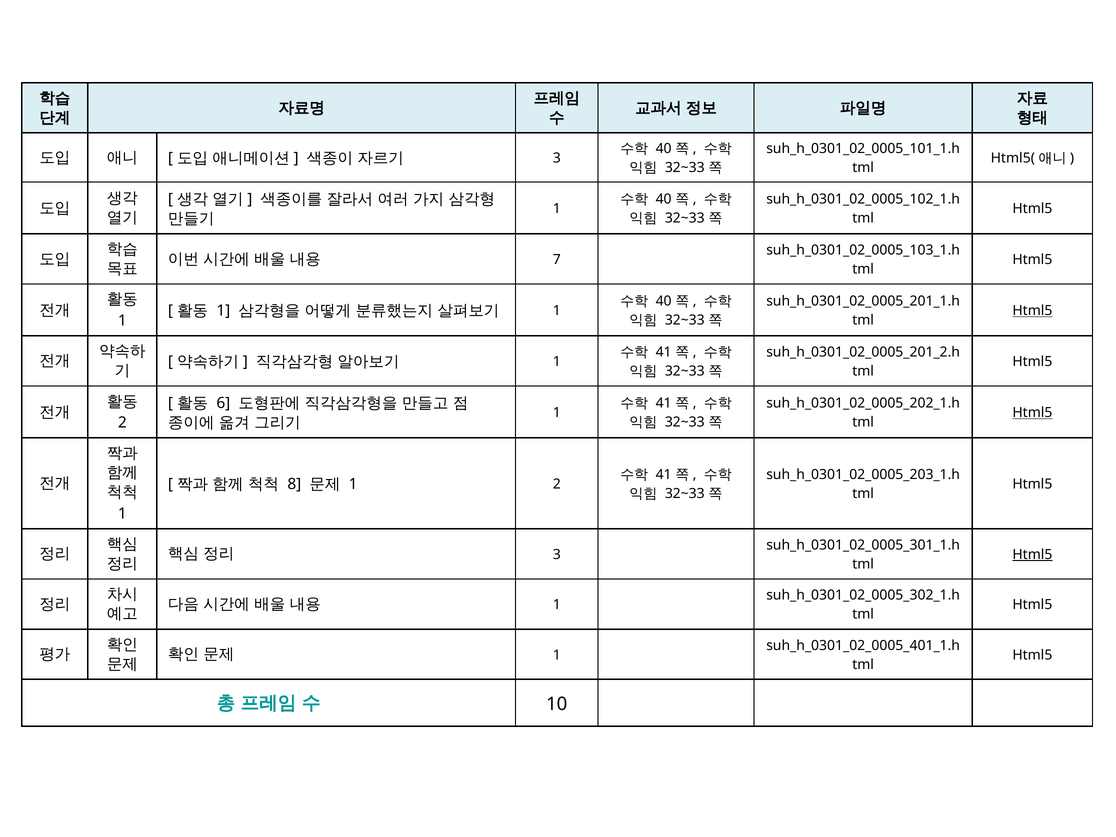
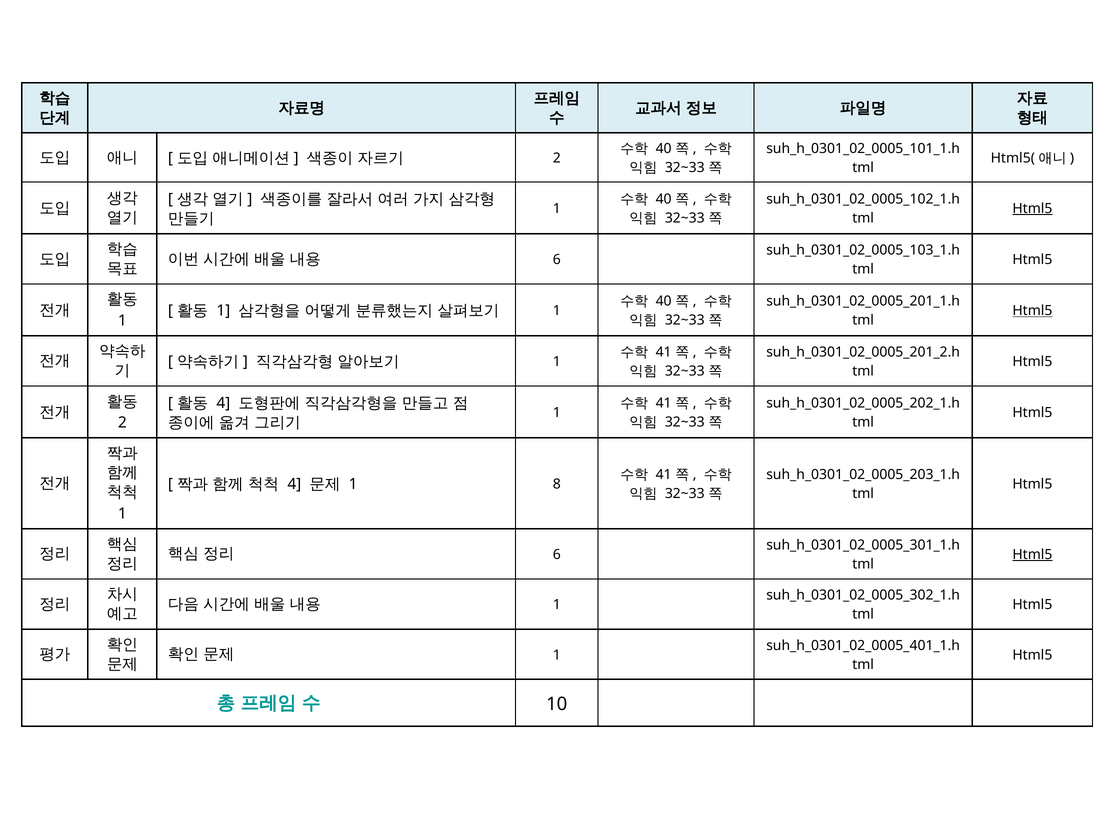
3 at (557, 158): 3 -> 2
Html5 at (1032, 209) underline: none -> present
7 at (557, 260): 7 -> 6
6 at (223, 403): 6 -> 4
Html5 at (1032, 413) underline: present -> none
8 at (294, 484): 8 -> 4
1 2: 2 -> 8
3 at (557, 555): 3 -> 6
